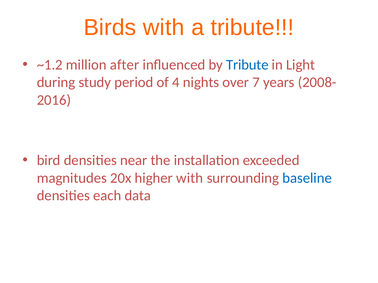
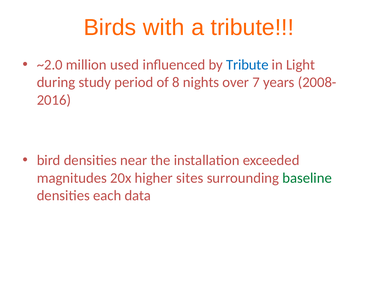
~1.2: ~1.2 -> ~2.0
after: after -> used
4: 4 -> 8
higher with: with -> sites
baseline colour: blue -> green
